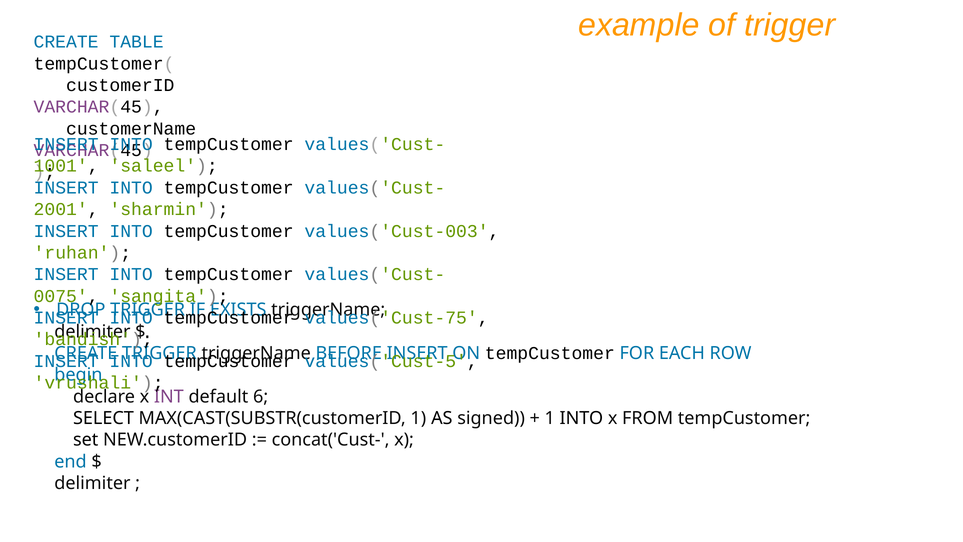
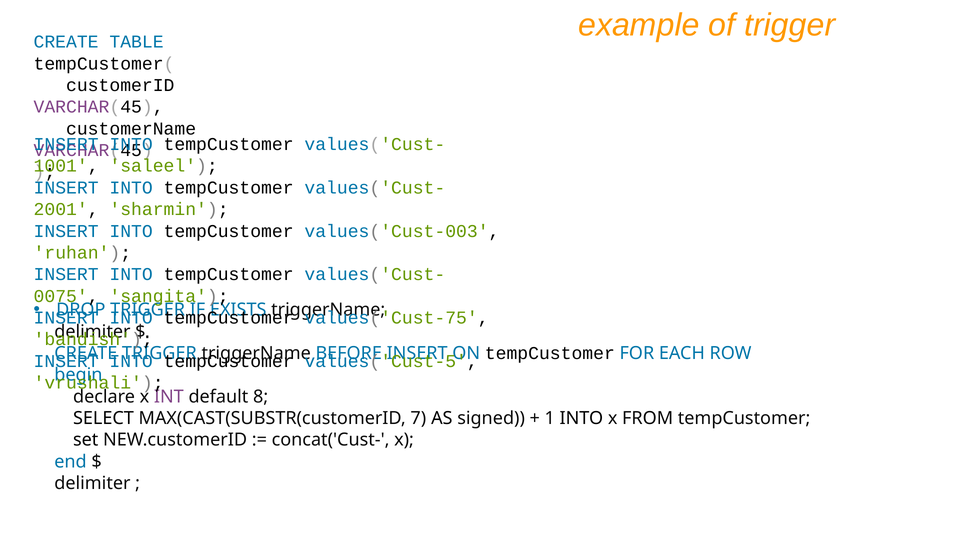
6: 6 -> 8
MAX(CAST(SUBSTR(customerID 1: 1 -> 7
